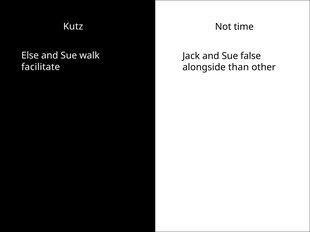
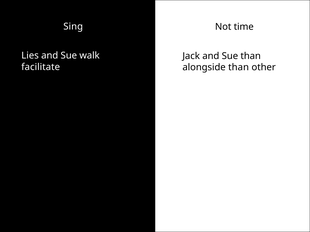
Kutz: Kutz -> Sing
Else: Else -> Lies
Sue false: false -> than
